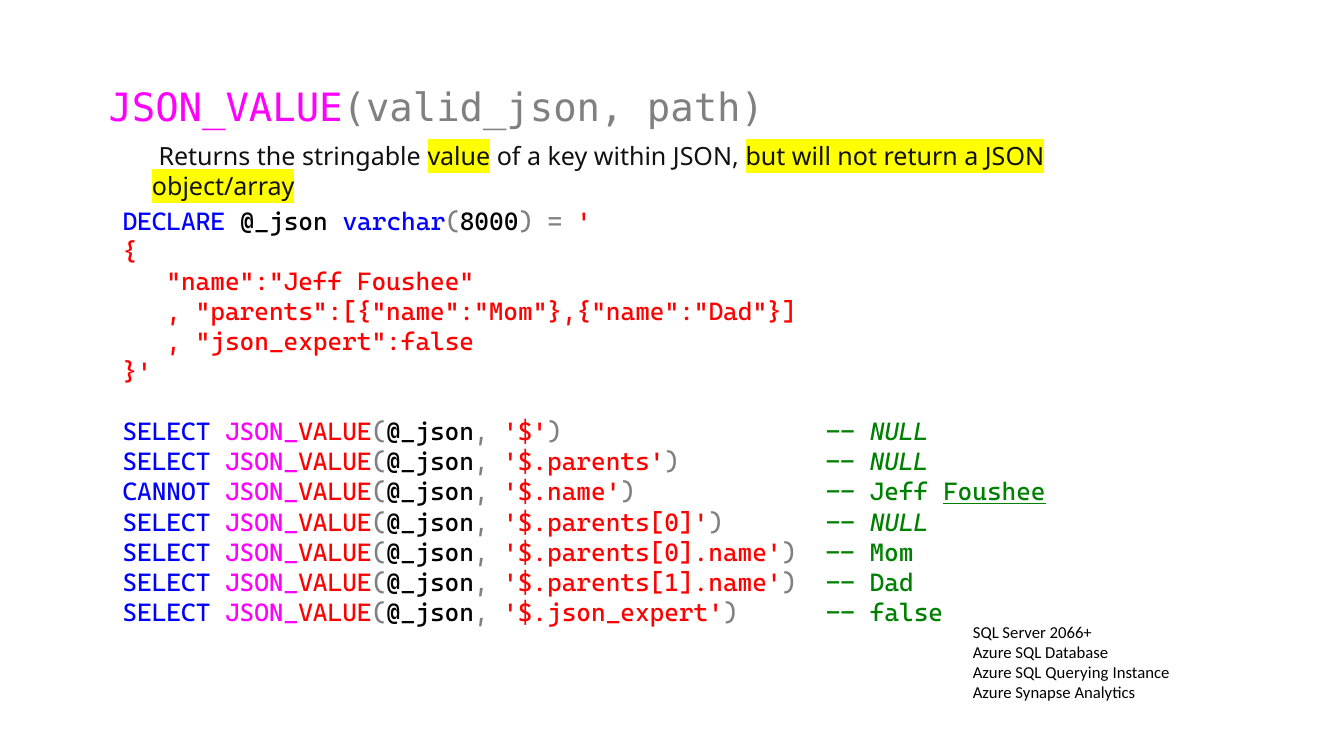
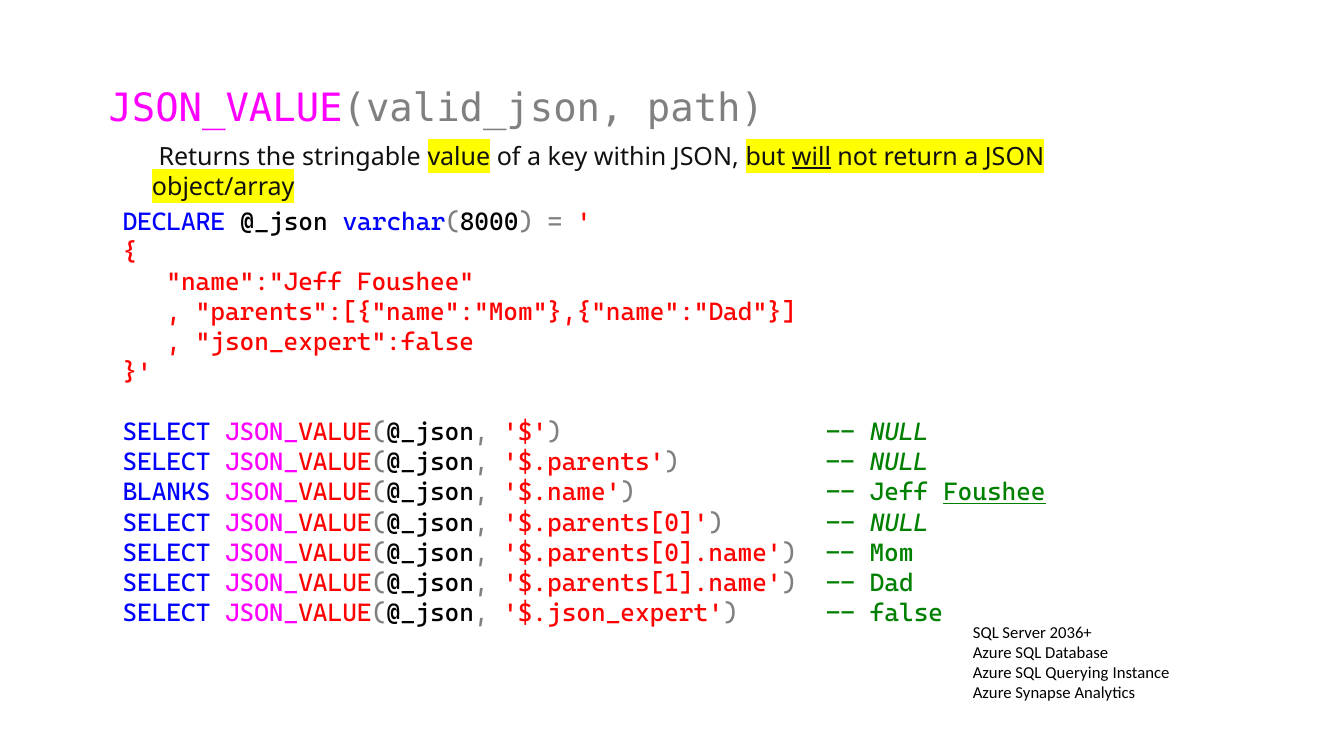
will underline: none -> present
CANNOT: CANNOT -> BLANKS
2066+: 2066+ -> 2036+
